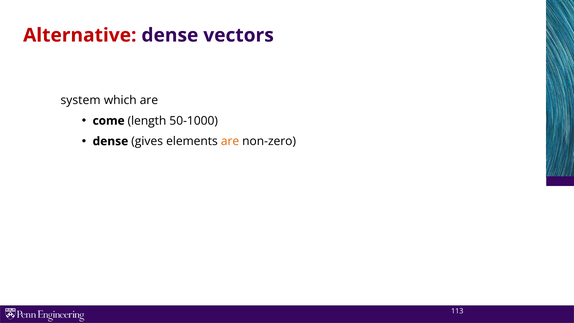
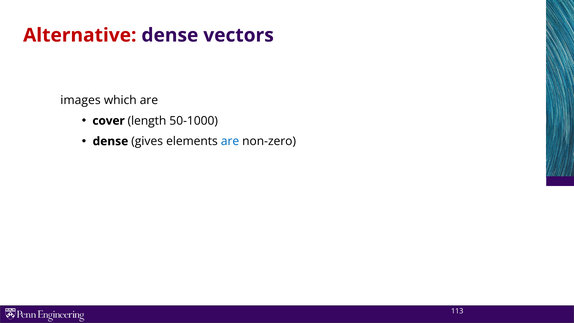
system: system -> images
come: come -> cover
are at (230, 141) colour: orange -> blue
